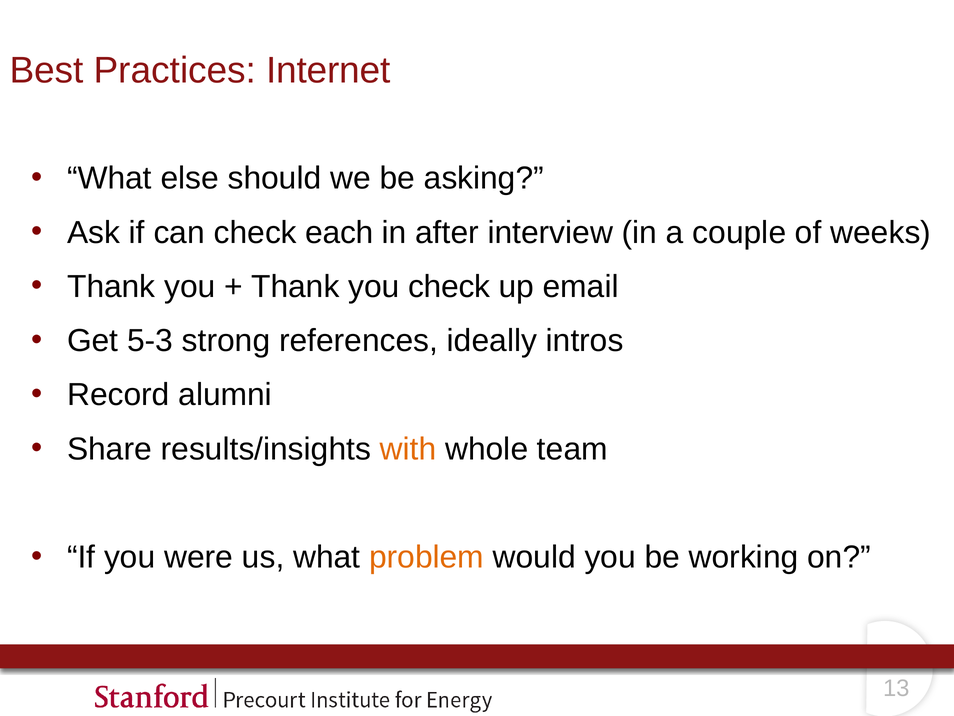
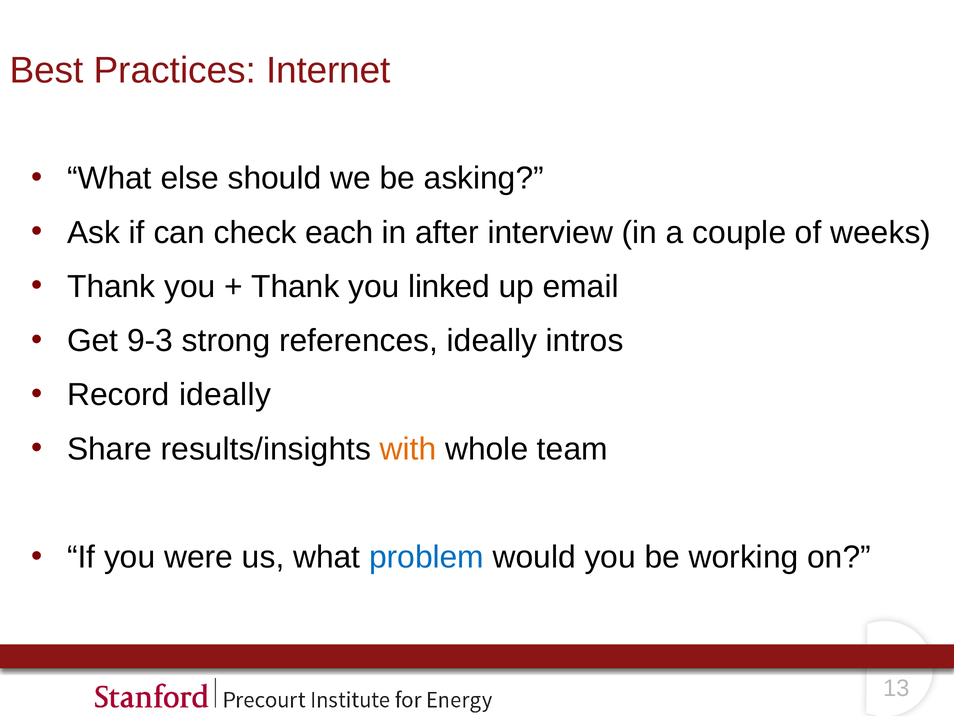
you check: check -> linked
5-3: 5-3 -> 9-3
Record alumni: alumni -> ideally
problem colour: orange -> blue
